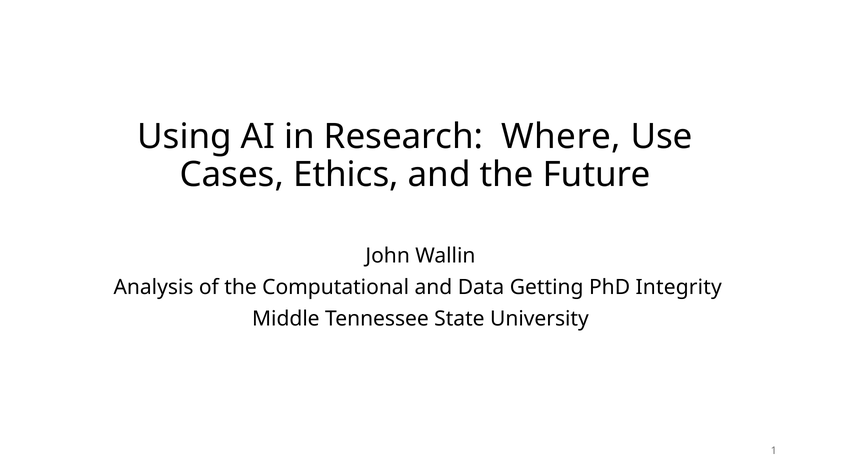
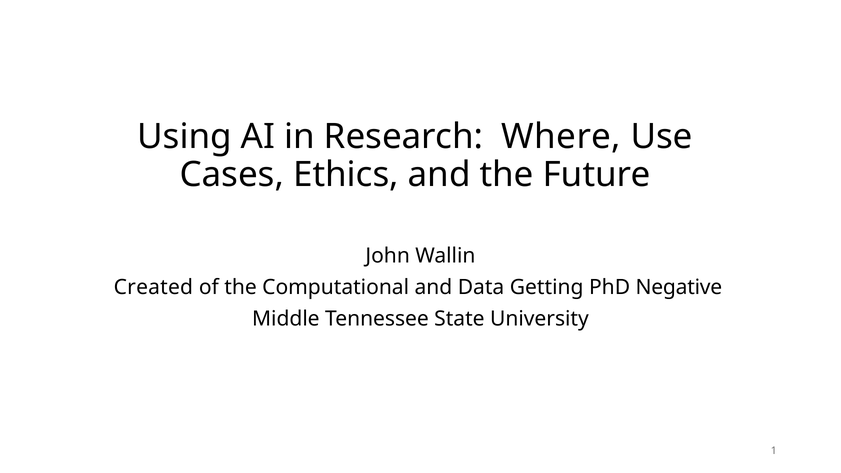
Analysis: Analysis -> Created
Integrity: Integrity -> Negative
